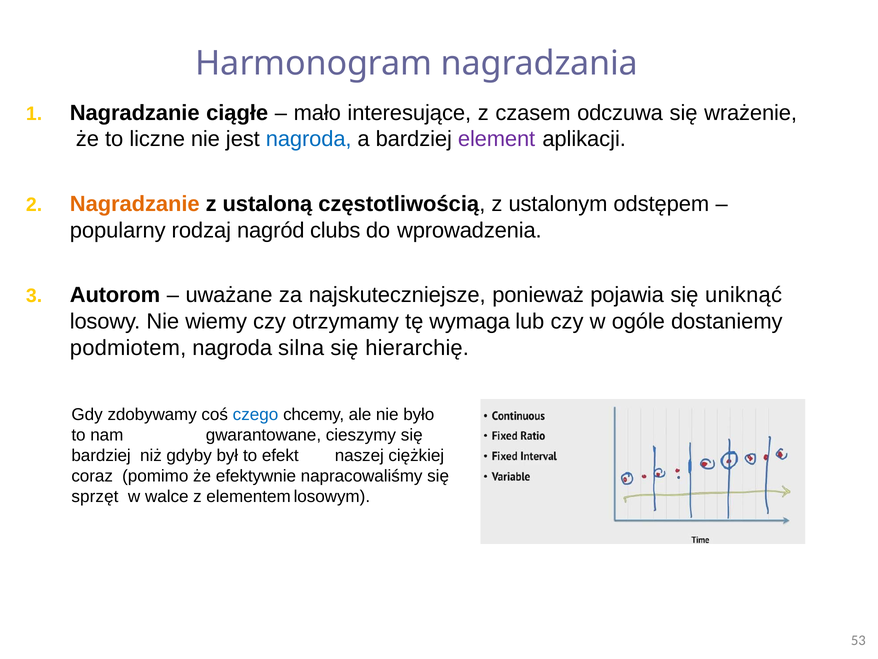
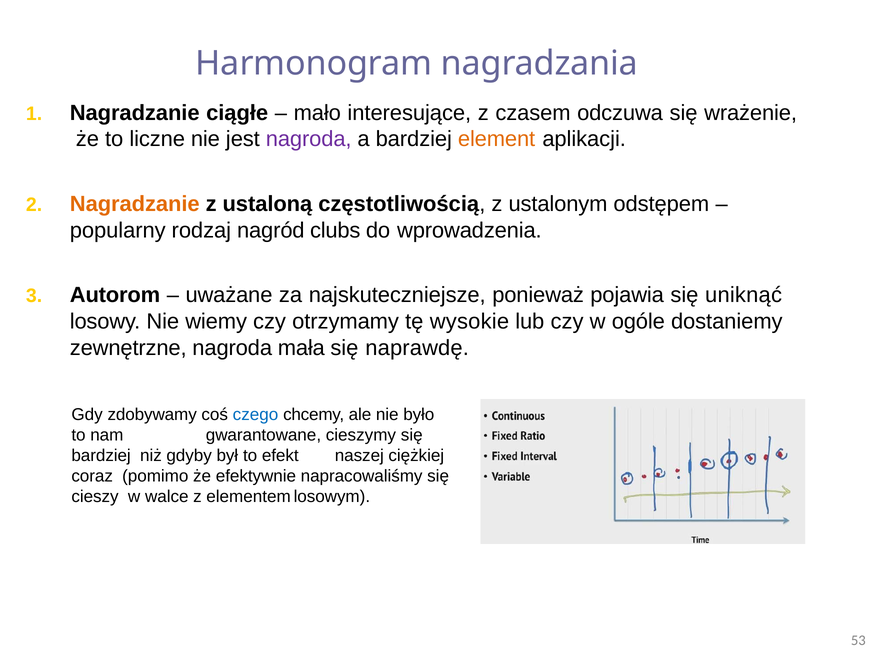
nagroda at (309, 139) colour: blue -> purple
element colour: purple -> orange
wymaga: wymaga -> wysokie
podmiotem: podmiotem -> zewnętrzne
silna: silna -> mała
hierarchię: hierarchię -> naprawdę
sprzęt: sprzęt -> cieszy
